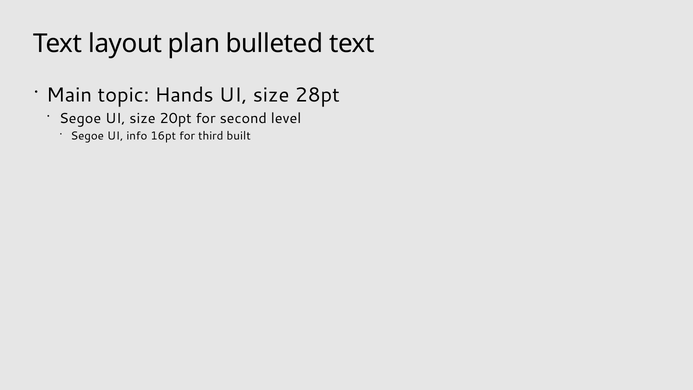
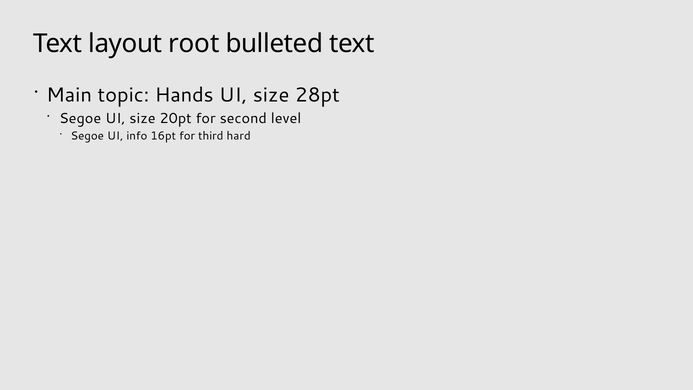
plan: plan -> root
built: built -> hard
